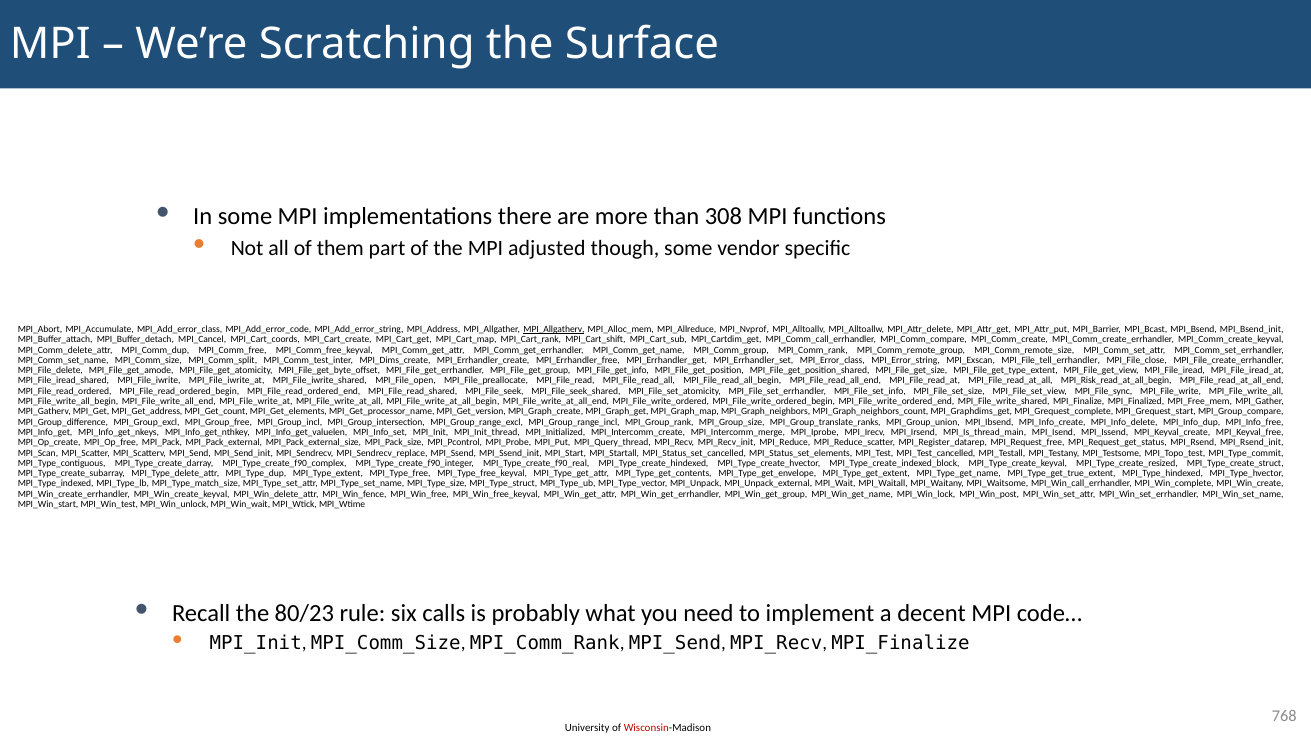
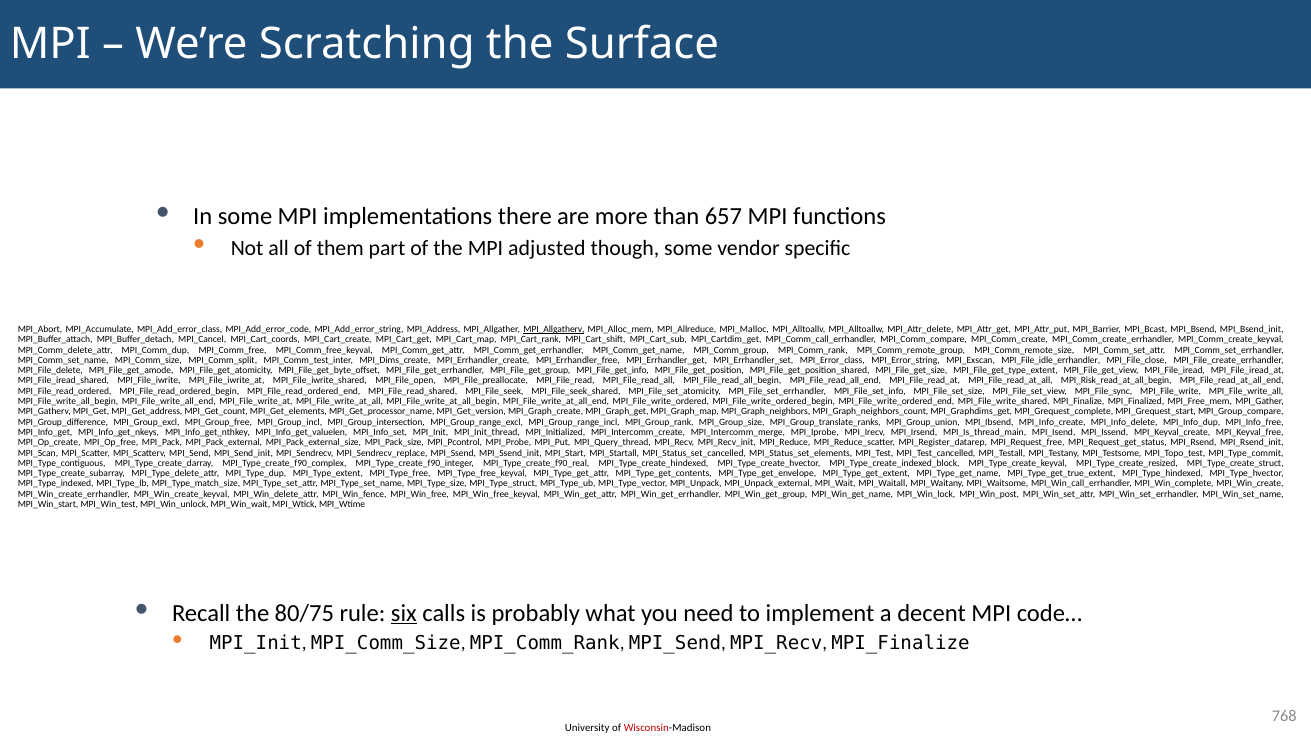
308: 308 -> 657
MPI_Nvprof: MPI_Nvprof -> MPI_Malloc
MPI_File_tell_errhandler: MPI_File_tell_errhandler -> MPI_File_idle_errhandler
80/23: 80/23 -> 80/75
six underline: none -> present
